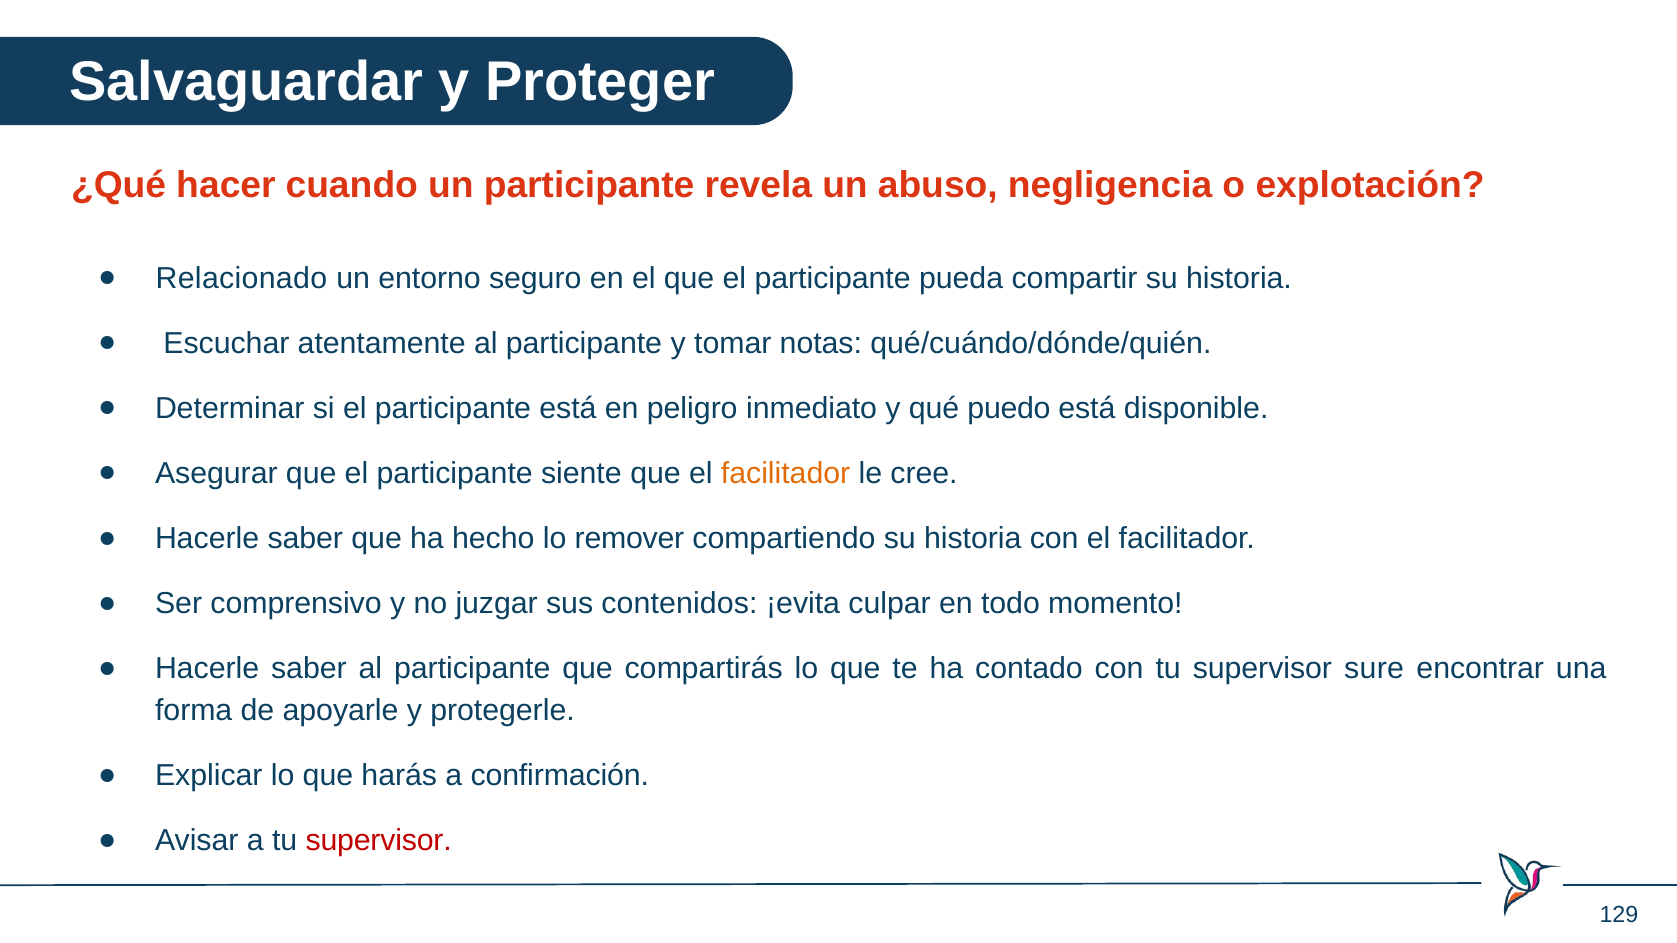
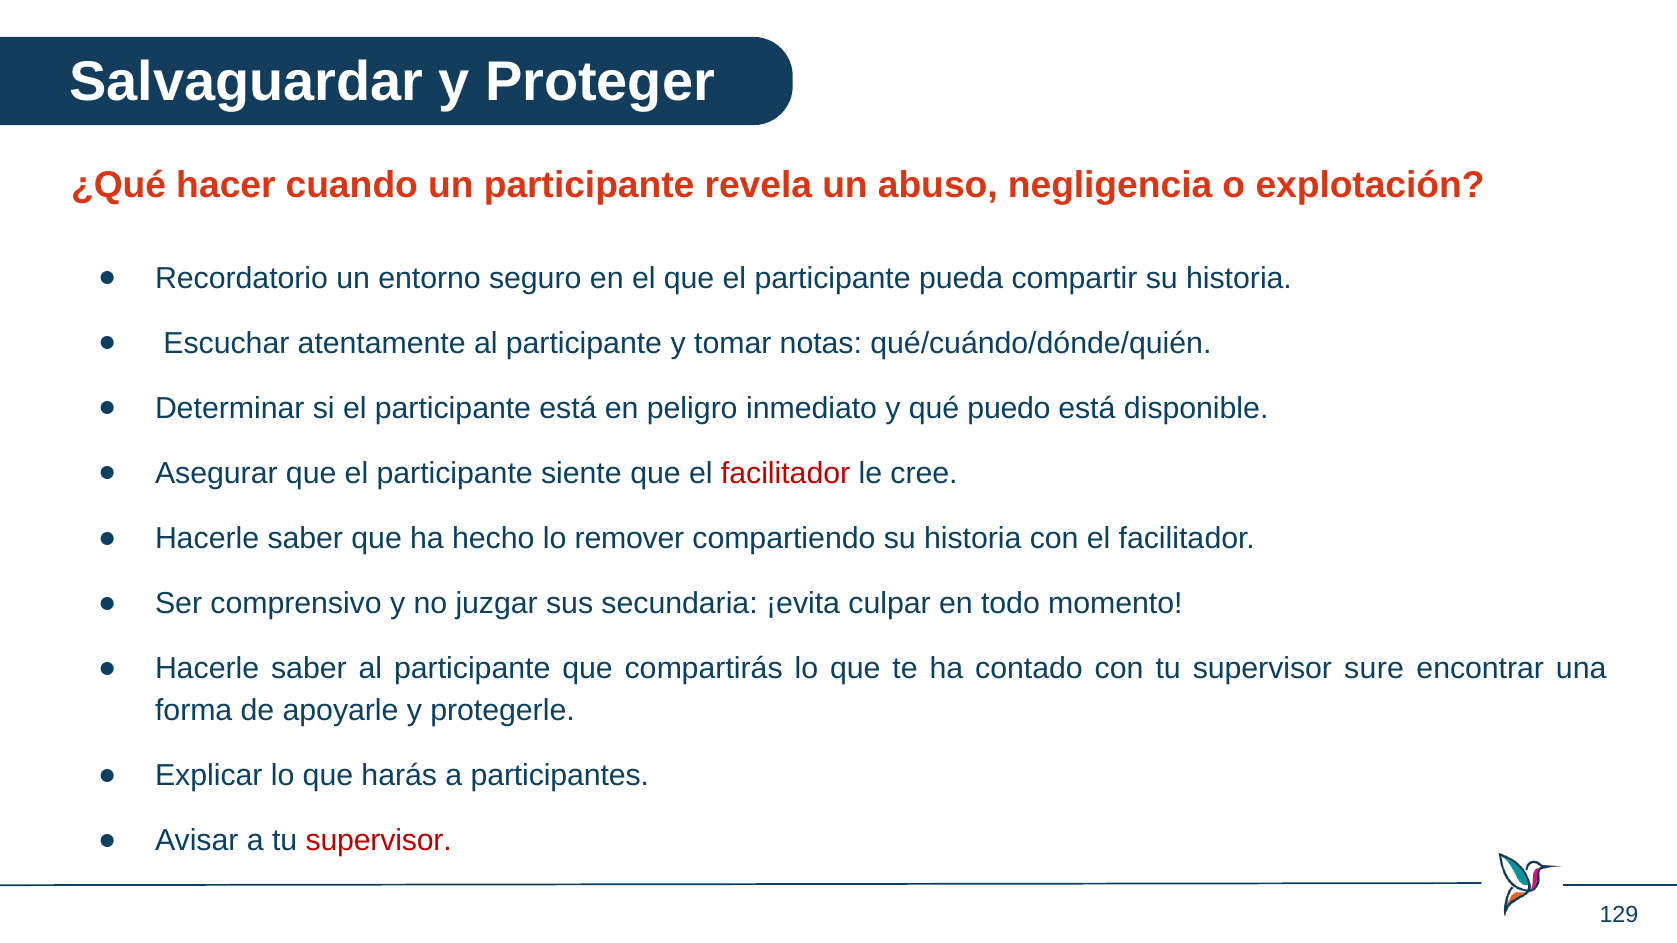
Relacionado: Relacionado -> Recordatorio
facilitador at (786, 474) colour: orange -> red
contenidos: contenidos -> secundaria
confirmación: confirmación -> participantes
